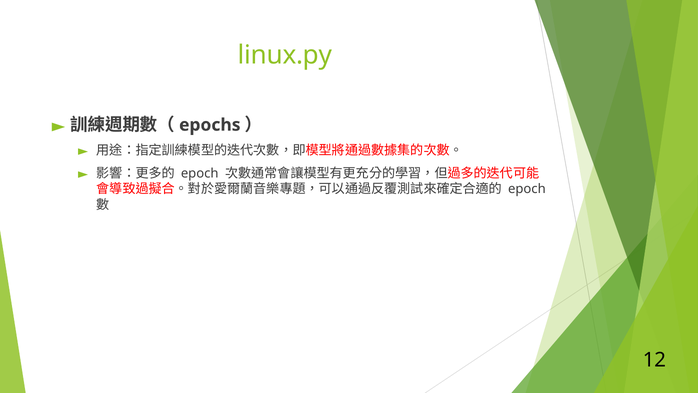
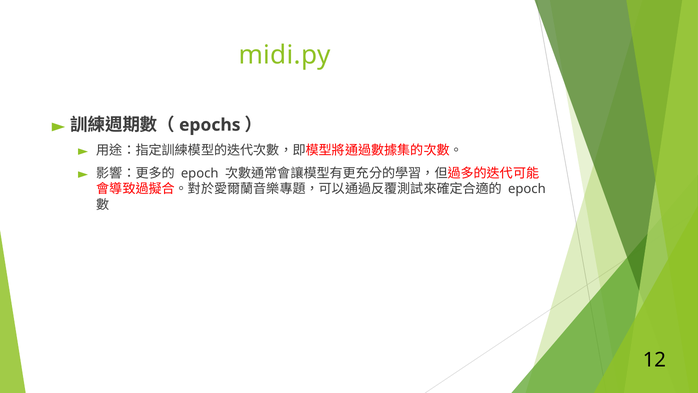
linux.py: linux.py -> midi.py
